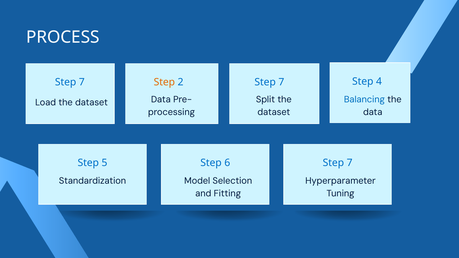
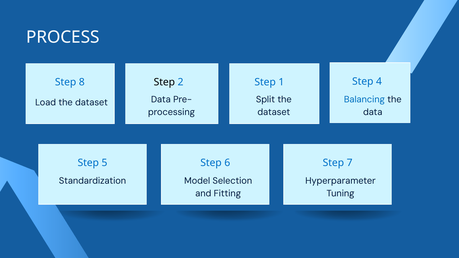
7 at (82, 82): 7 -> 8
Step at (164, 82) colour: orange -> black
7 at (281, 82): 7 -> 1
